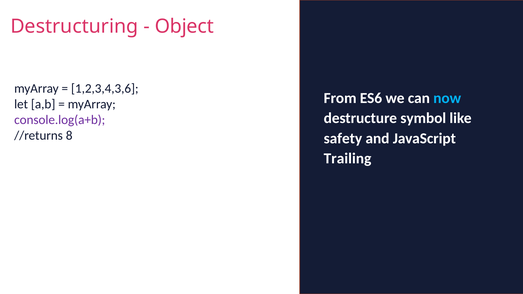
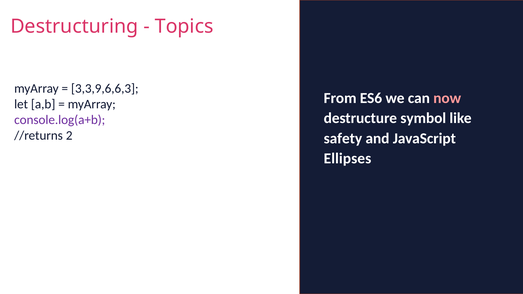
Object: Object -> Topics
1,2,3,4,3,6: 1,2,3,4,3,6 -> 3,3,9,6,6,3
now colour: light blue -> pink
8: 8 -> 2
Trailing: Trailing -> Ellipses
